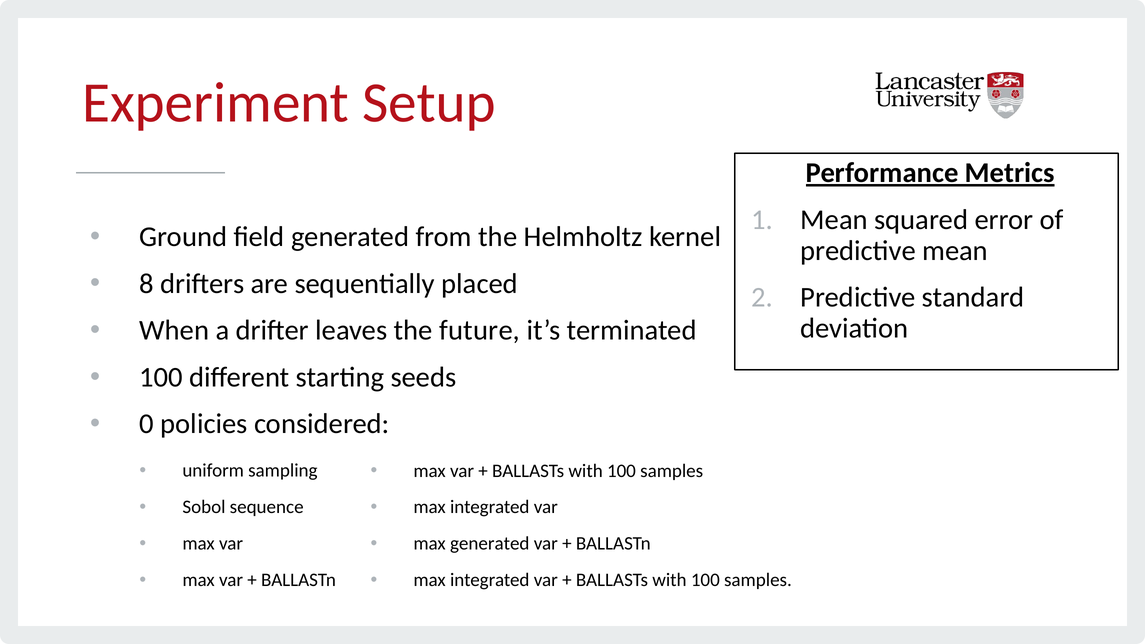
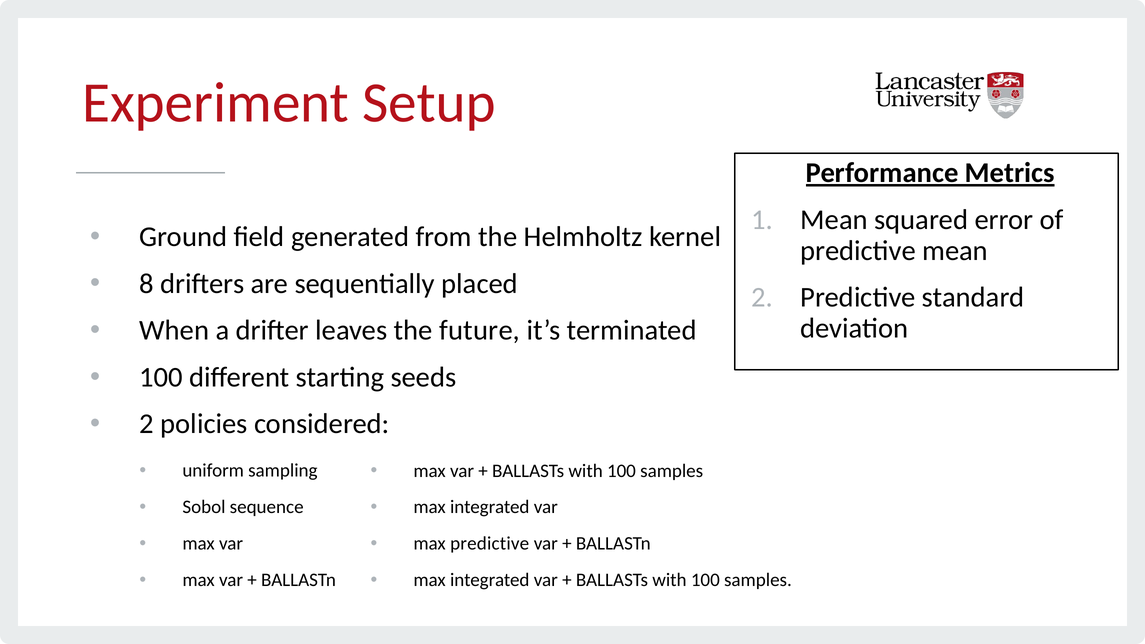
0 at (147, 424): 0 -> 2
max generated: generated -> predictive
